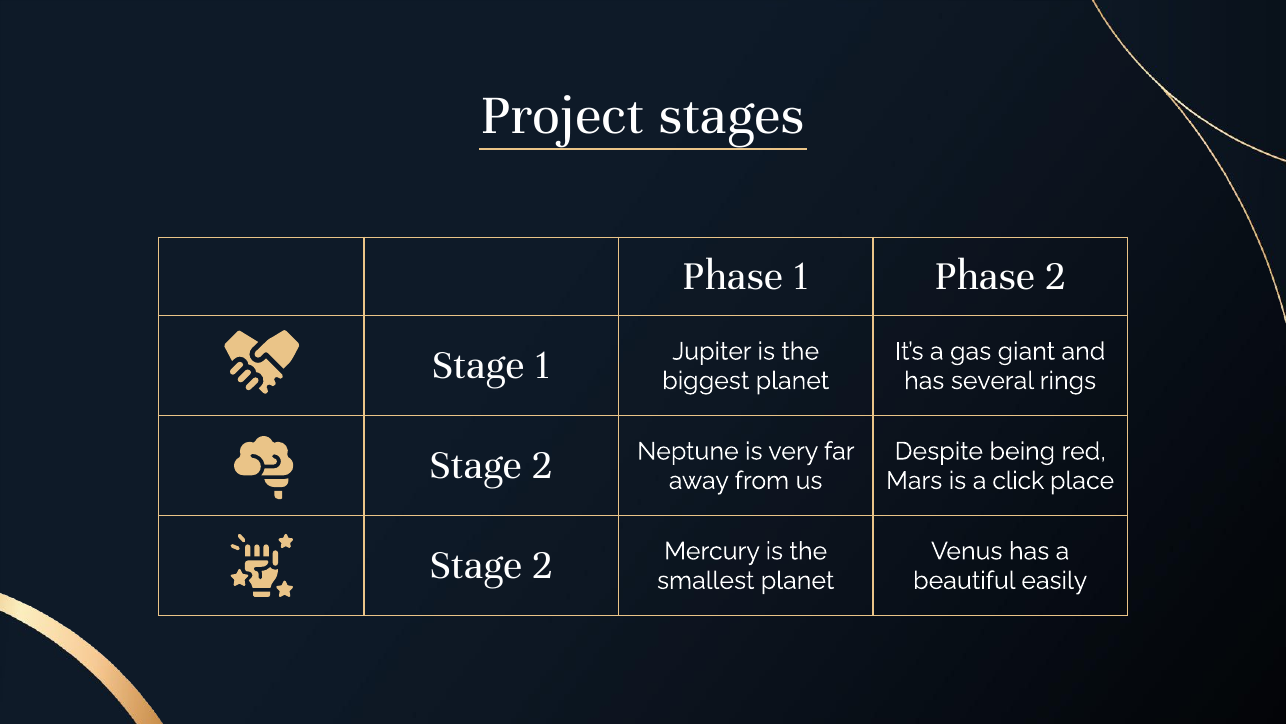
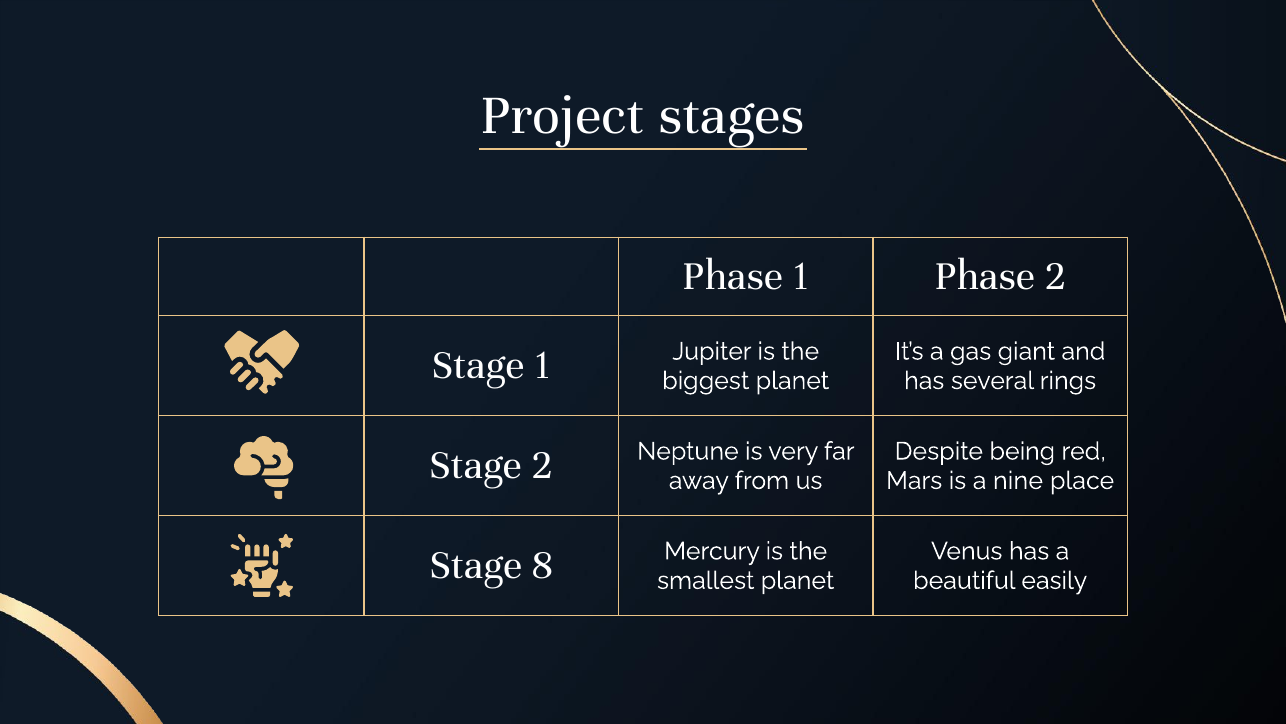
click: click -> nine
2 at (543, 564): 2 -> 8
